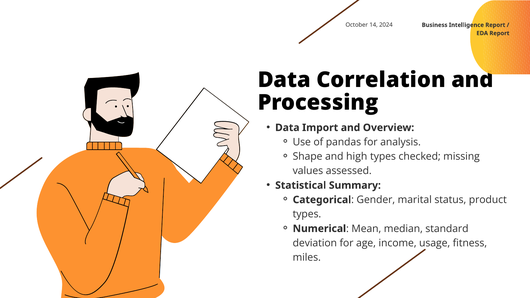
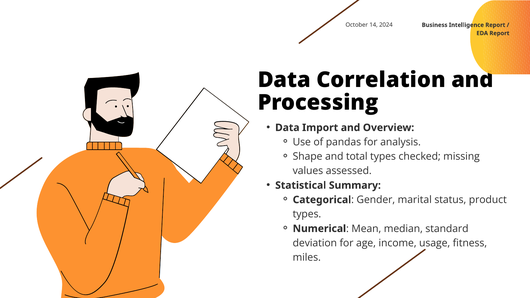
high: high -> total
